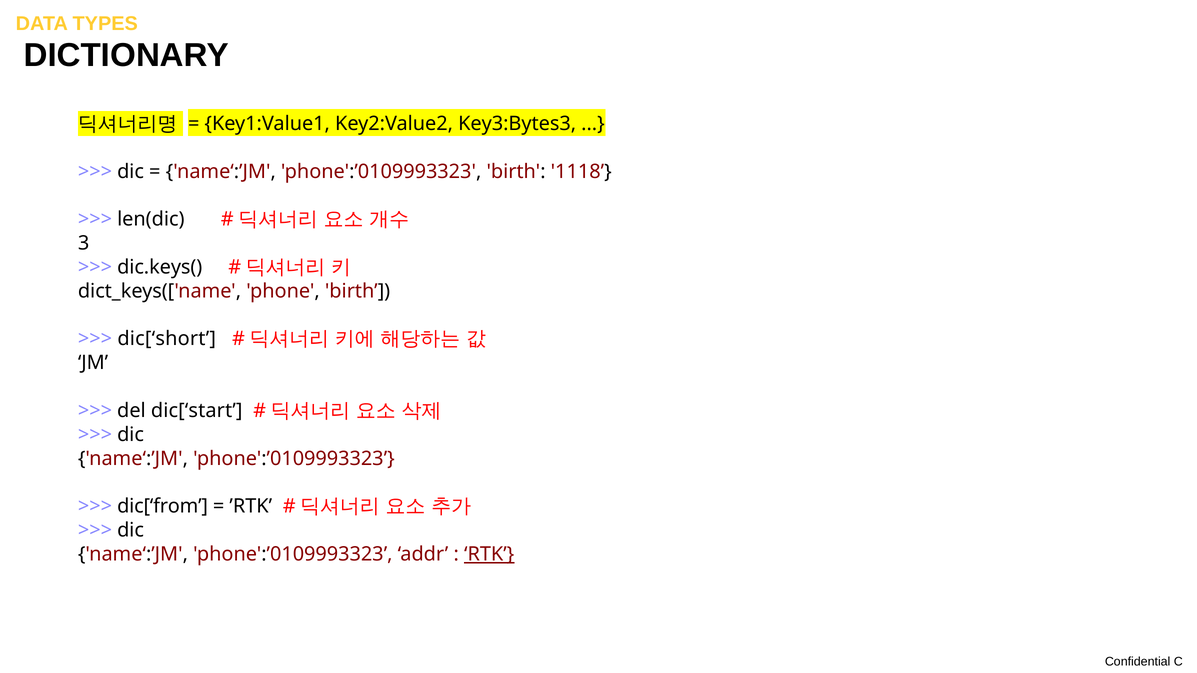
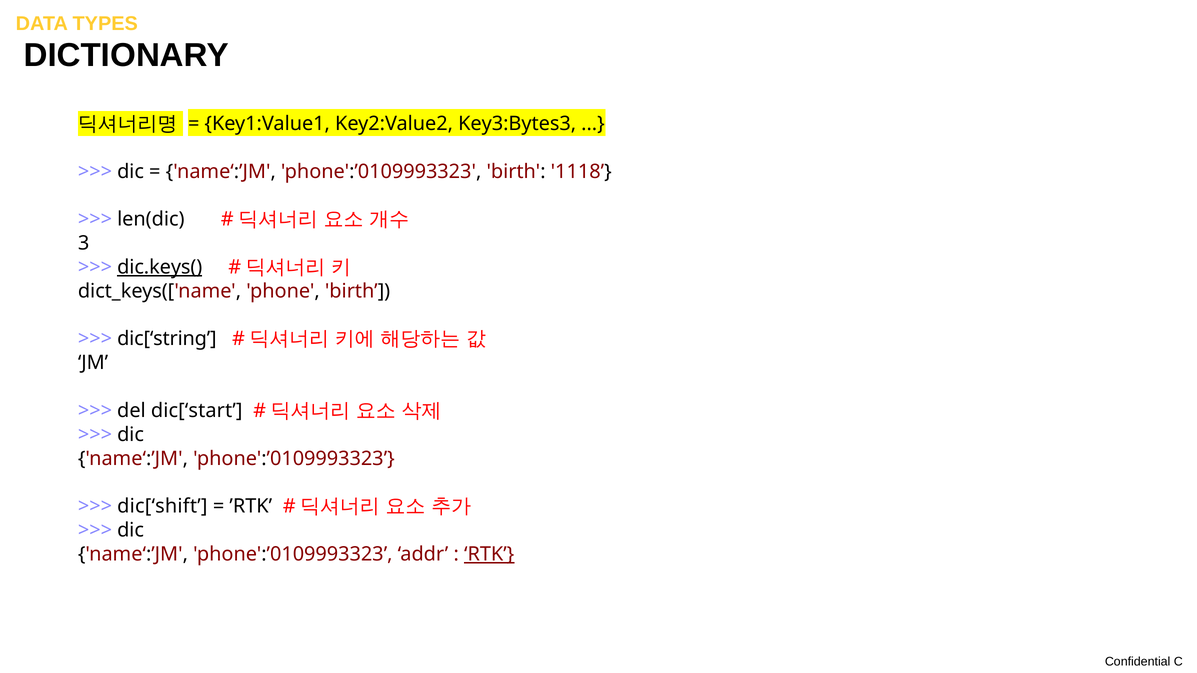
dic.keys( underline: none -> present
dic[‘short: dic[‘short -> dic[‘string
dic[‘from: dic[‘from -> dic[‘shift
